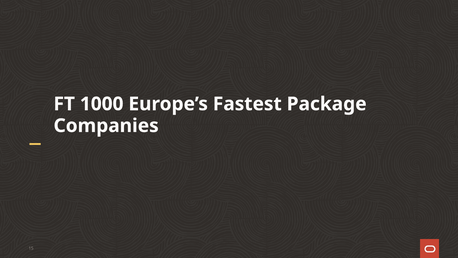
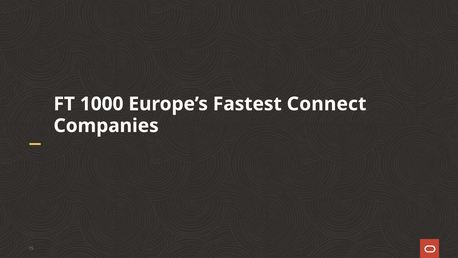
Package: Package -> Connect
